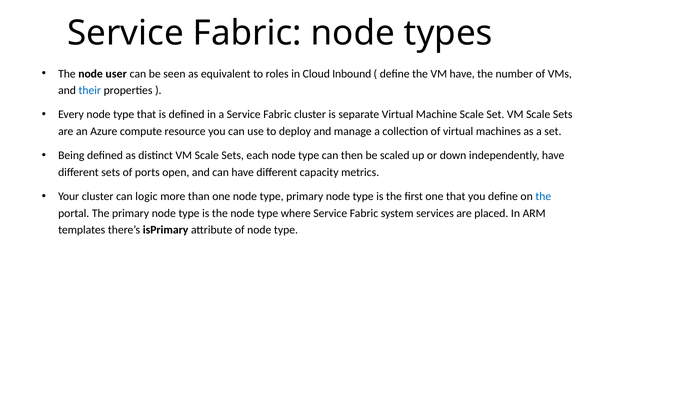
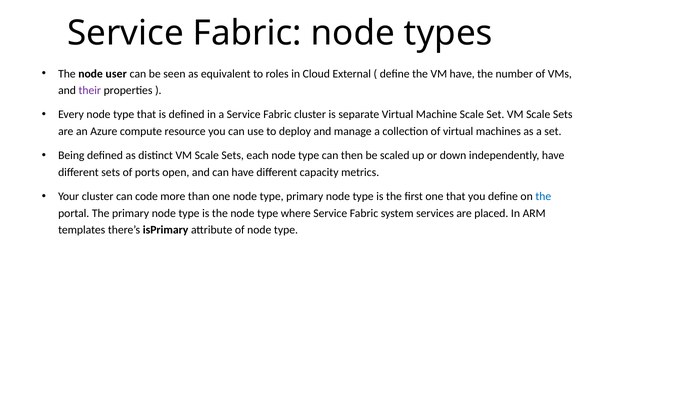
Inbound: Inbound -> External
their colour: blue -> purple
logic: logic -> code
